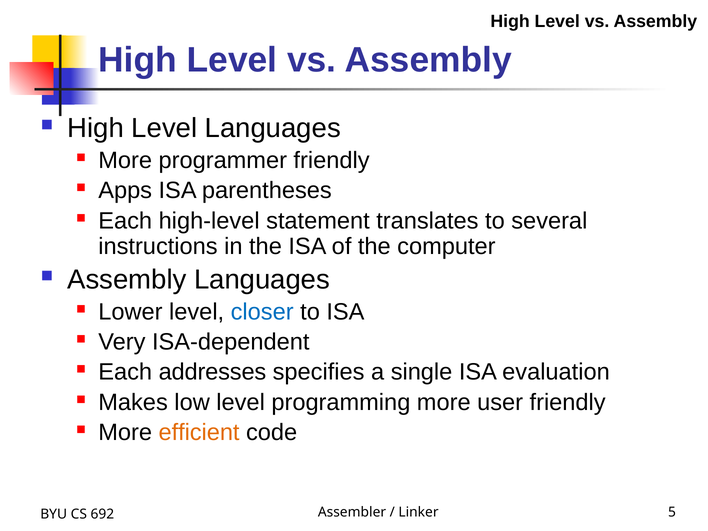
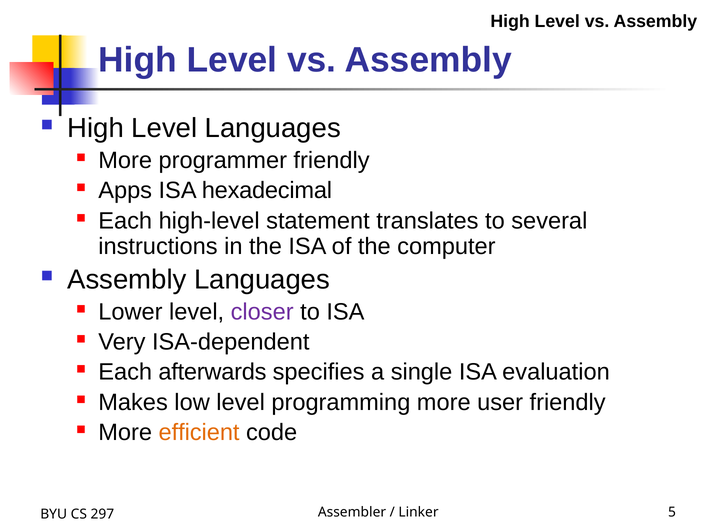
parentheses: parentheses -> hexadecimal
closer colour: blue -> purple
addresses: addresses -> afterwards
692: 692 -> 297
